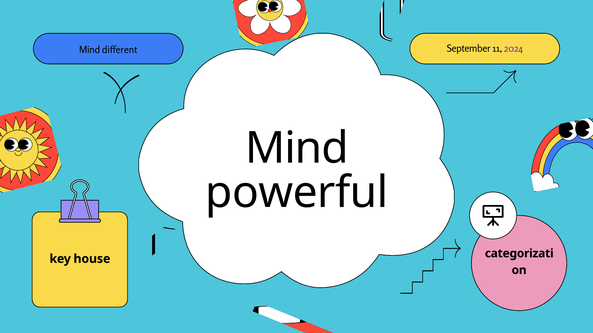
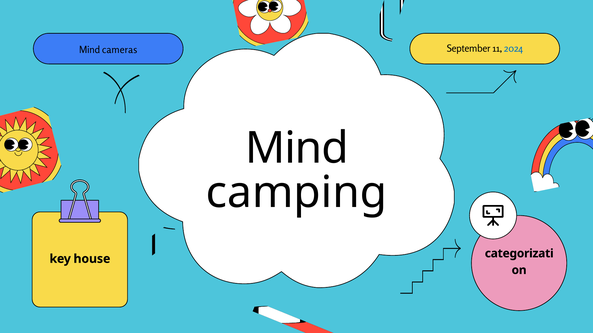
different: different -> cameras
2024 colour: purple -> blue
powerful: powerful -> camping
